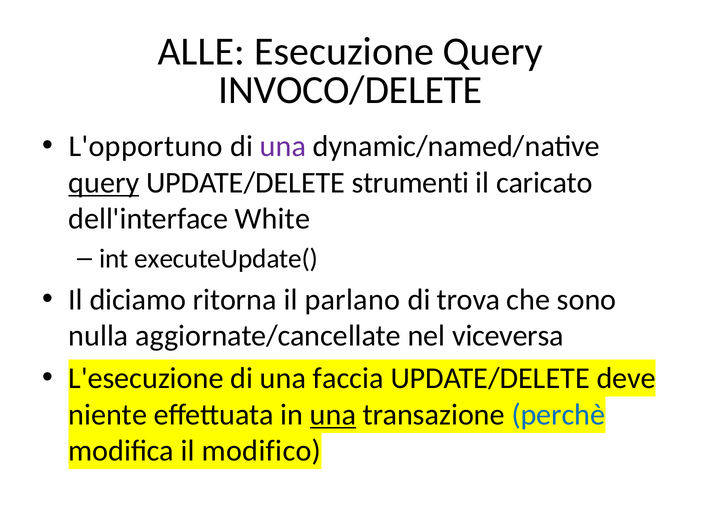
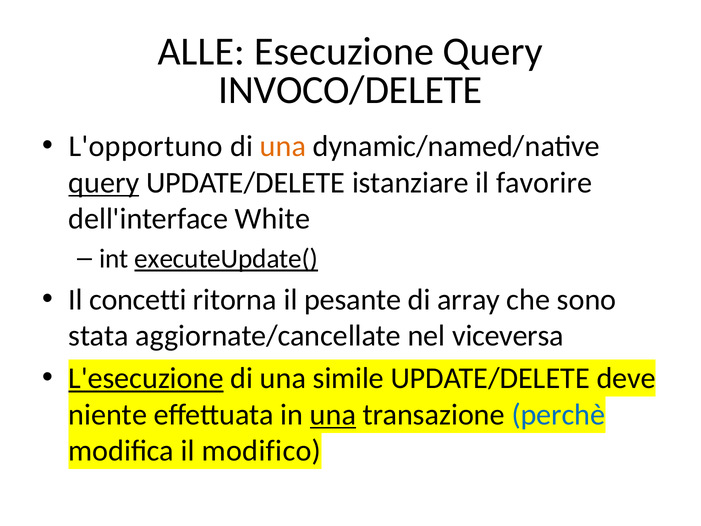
una at (283, 146) colour: purple -> orange
strumenti: strumenti -> istanziare
caricato: caricato -> favorire
executeUpdate( underline: none -> present
diciamo: diciamo -> concetti
parlano: parlano -> pesante
trova: trova -> array
nulla: nulla -> stata
L'esecuzione underline: none -> present
faccia: faccia -> simile
